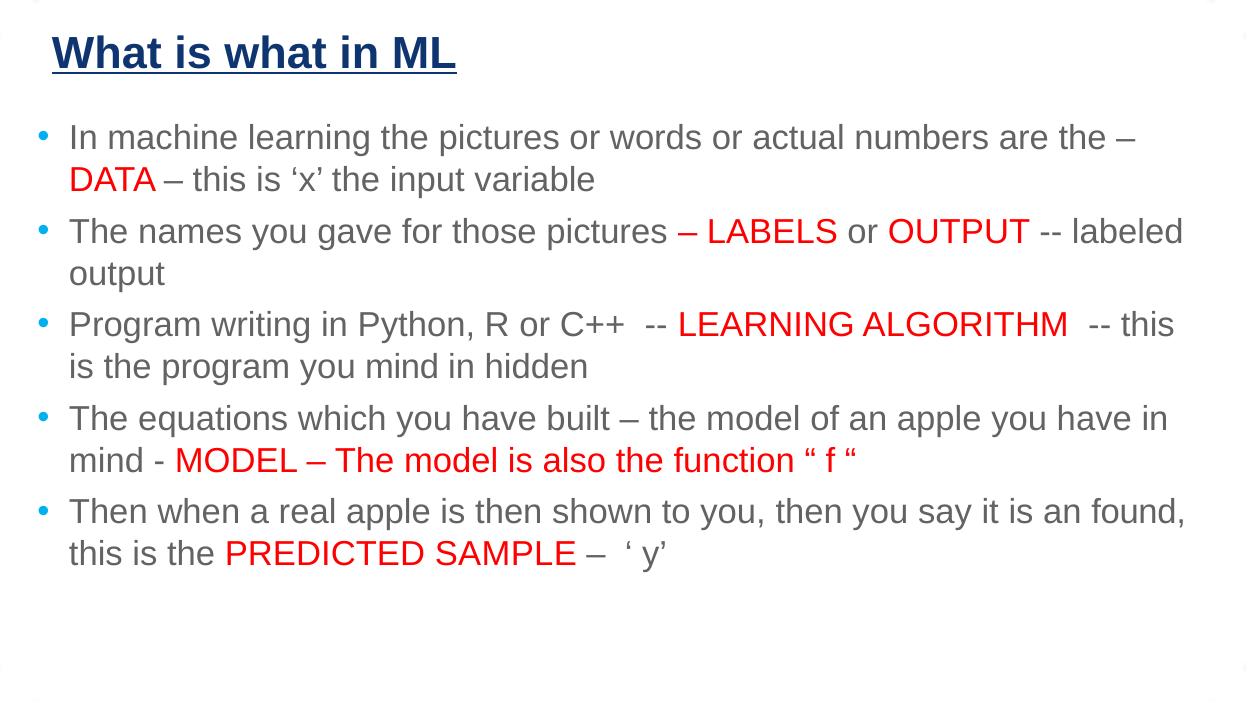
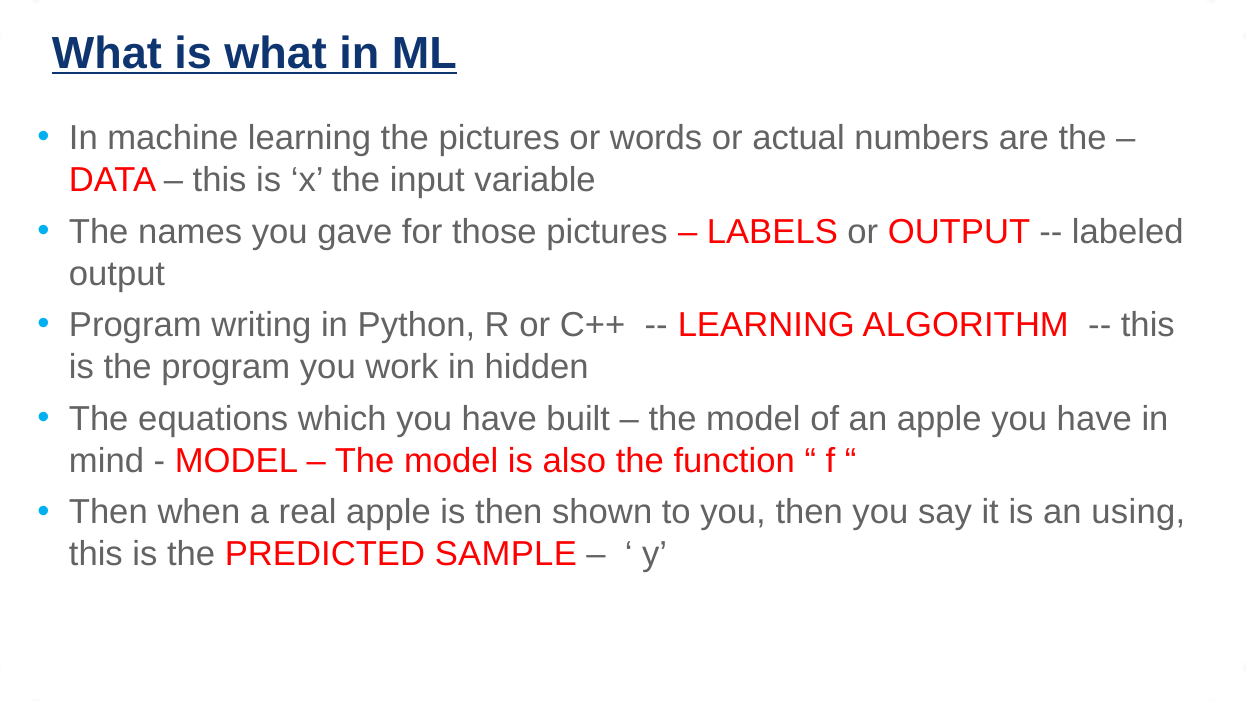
you mind: mind -> work
found: found -> using
